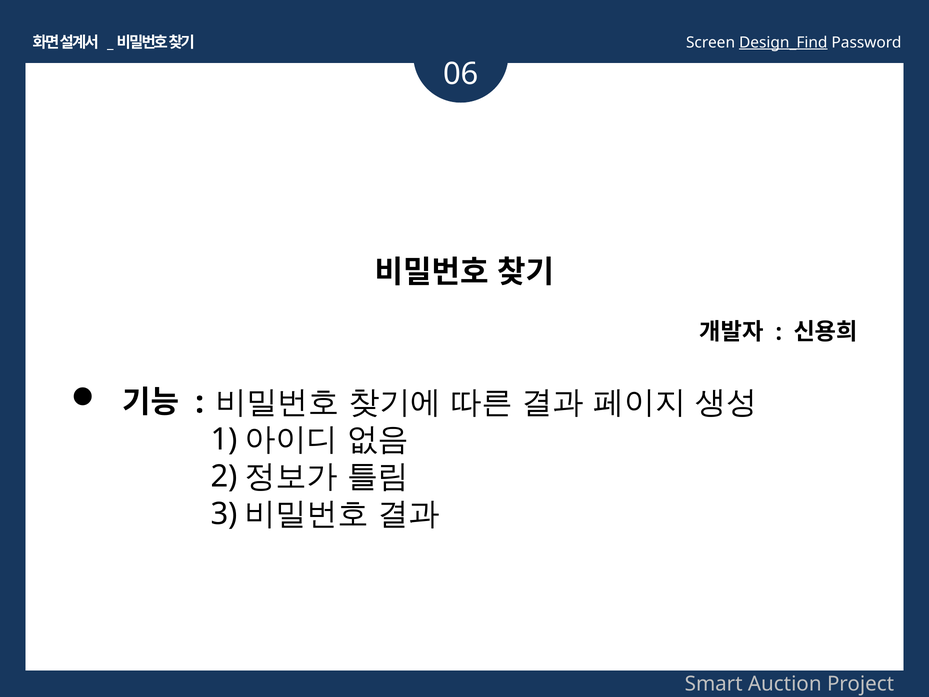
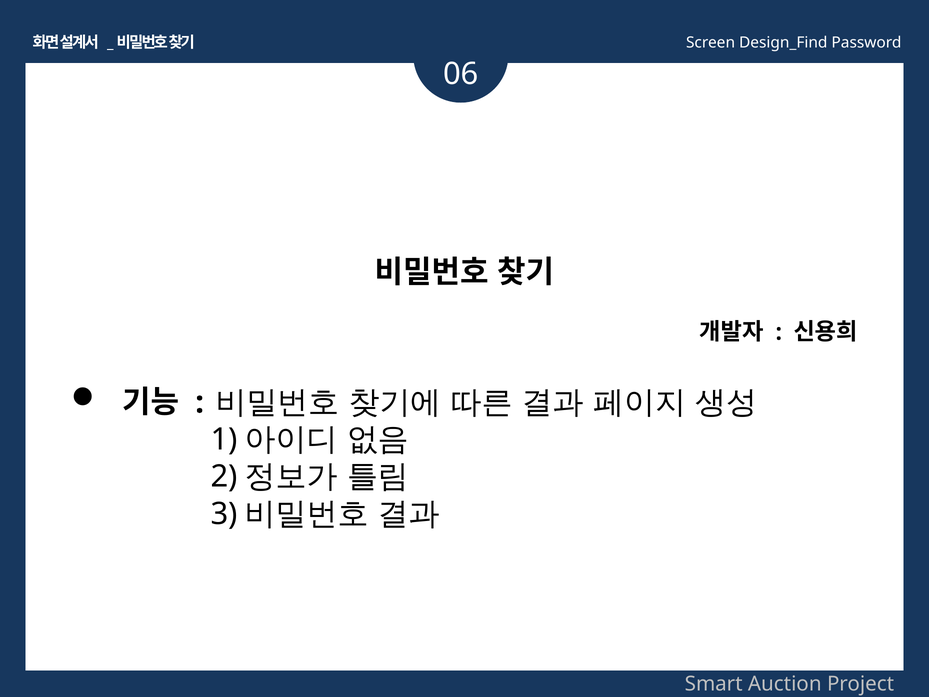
Design_Find underline: present -> none
